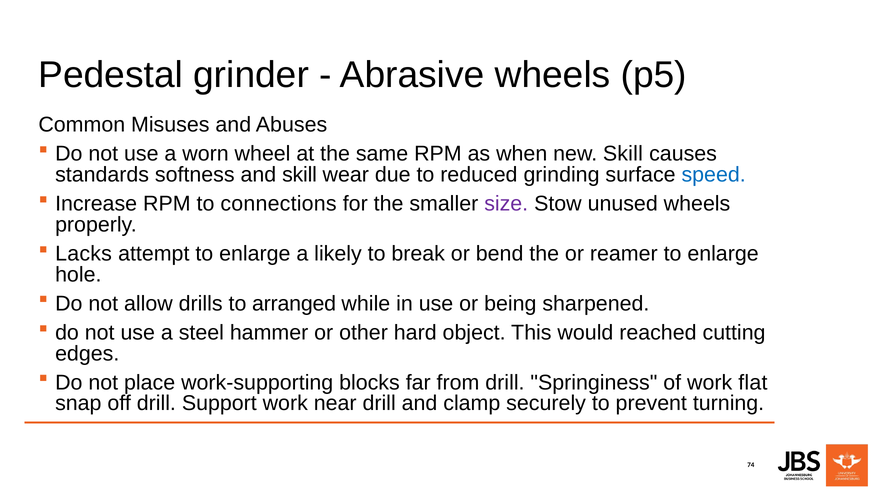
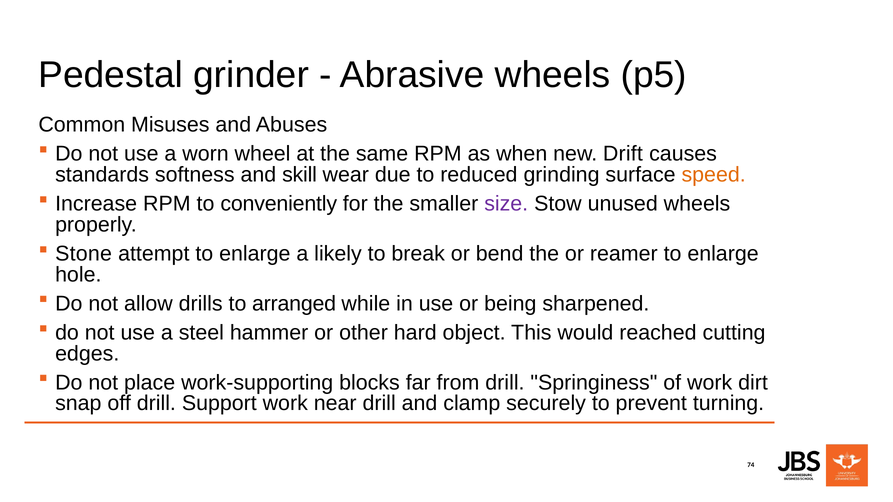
new Skill: Skill -> Drift
speed colour: blue -> orange
connections: connections -> conveniently
Lacks: Lacks -> Stone
flat: flat -> dirt
